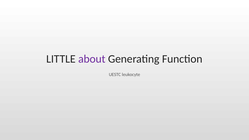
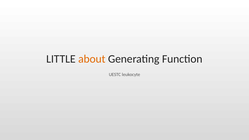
about colour: purple -> orange
